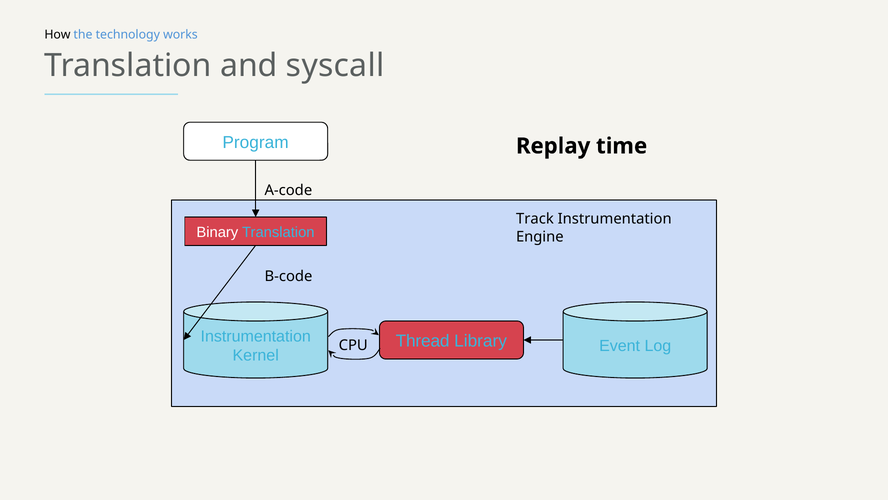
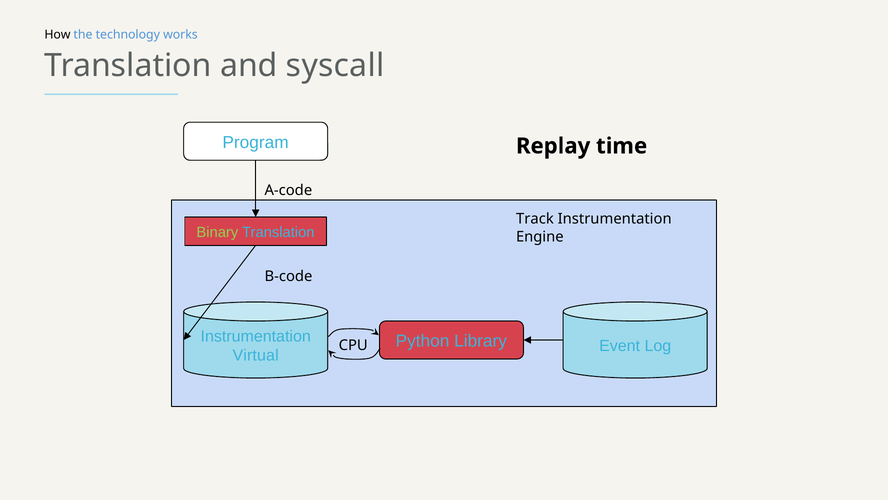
Binary colour: white -> light green
Thread: Thread -> Python
Kernel: Kernel -> Virtual
